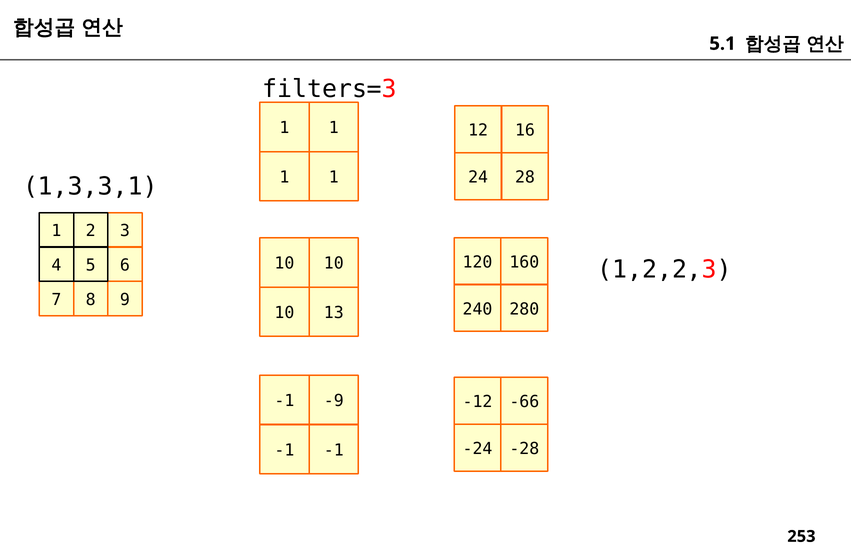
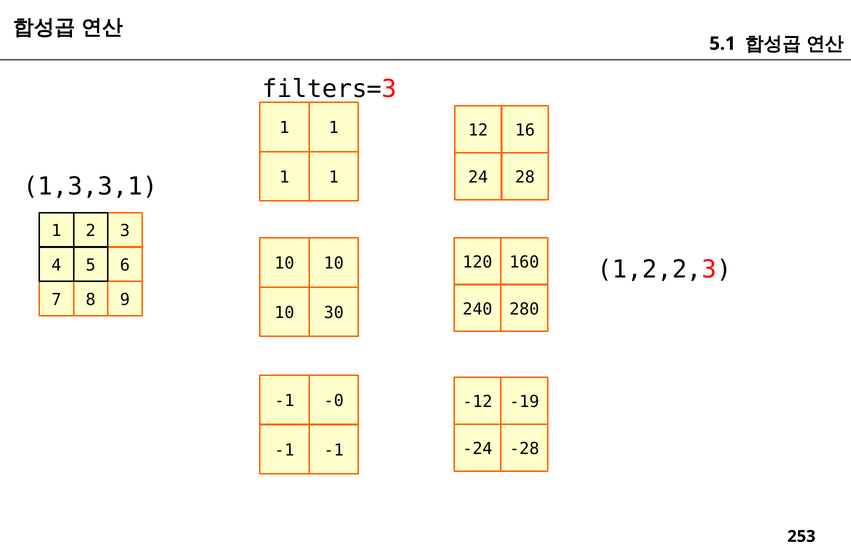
13: 13 -> 30
-9: -9 -> -0
-66: -66 -> -19
